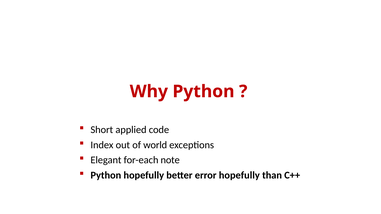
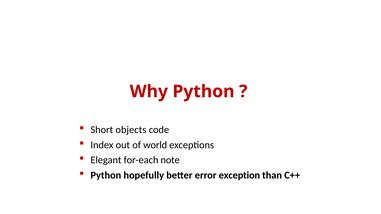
applied: applied -> objects
error hopefully: hopefully -> exception
